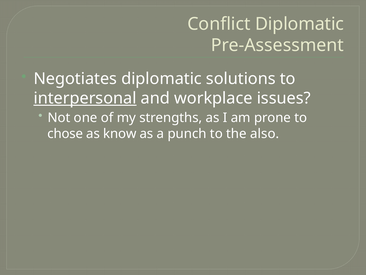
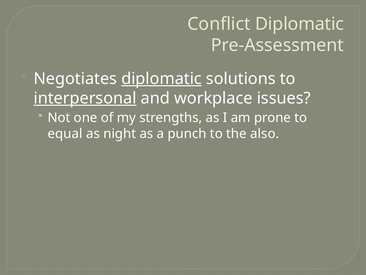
diplomatic at (162, 79) underline: none -> present
chose: chose -> equal
know: know -> night
